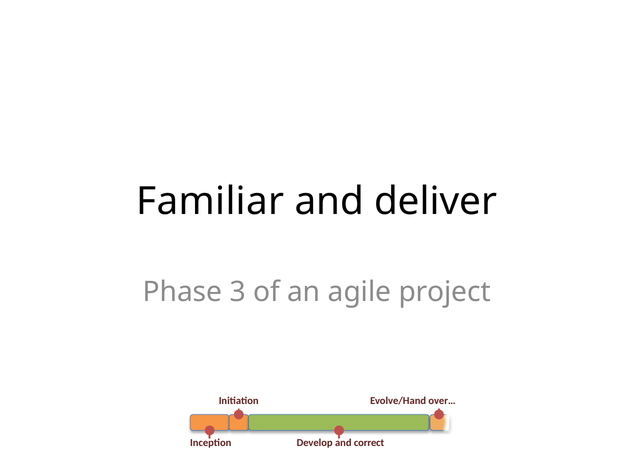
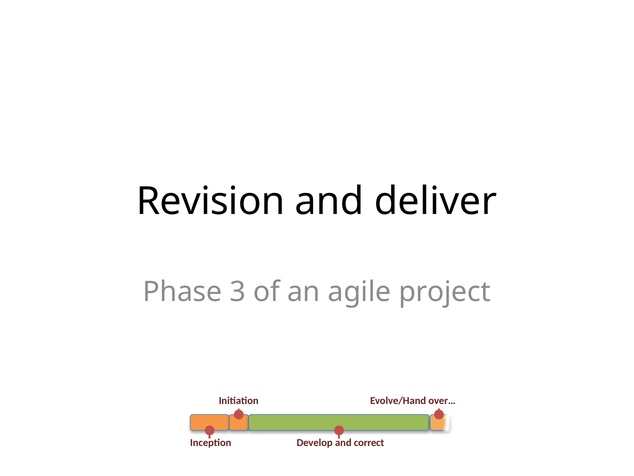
Familiar: Familiar -> Revision
